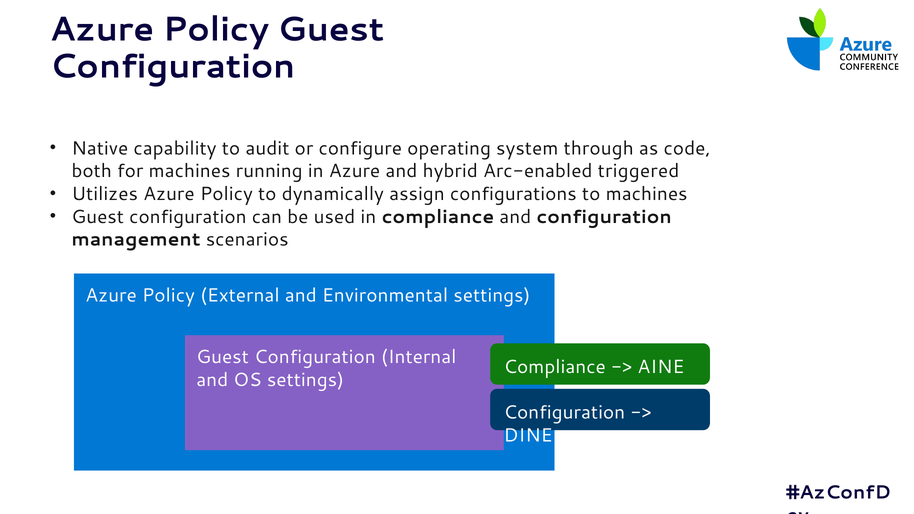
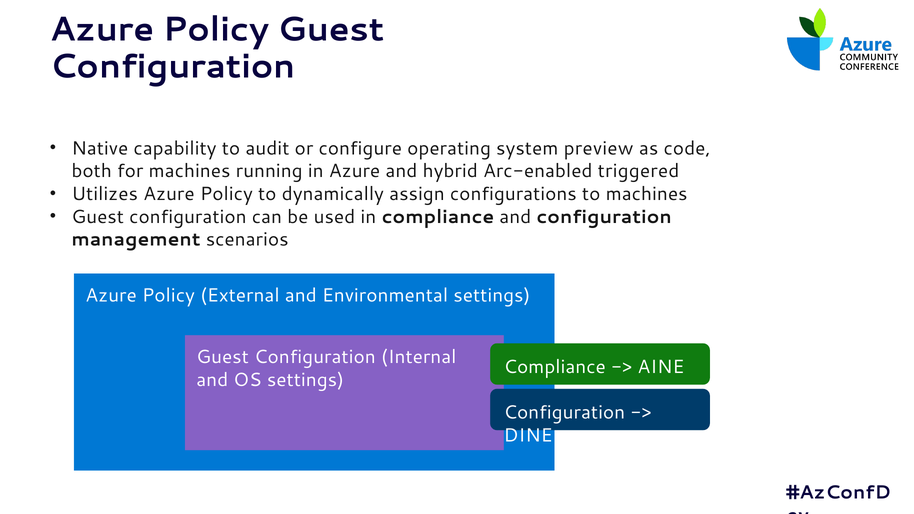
through: through -> preview
